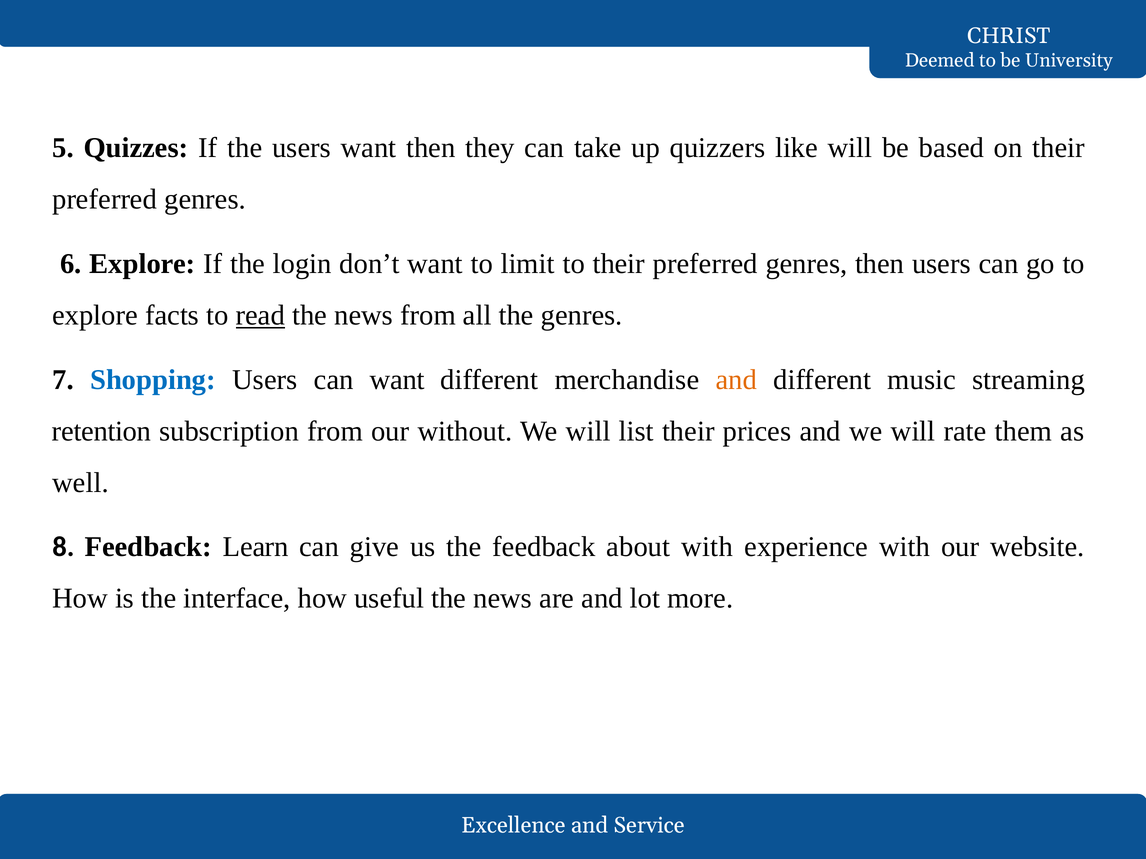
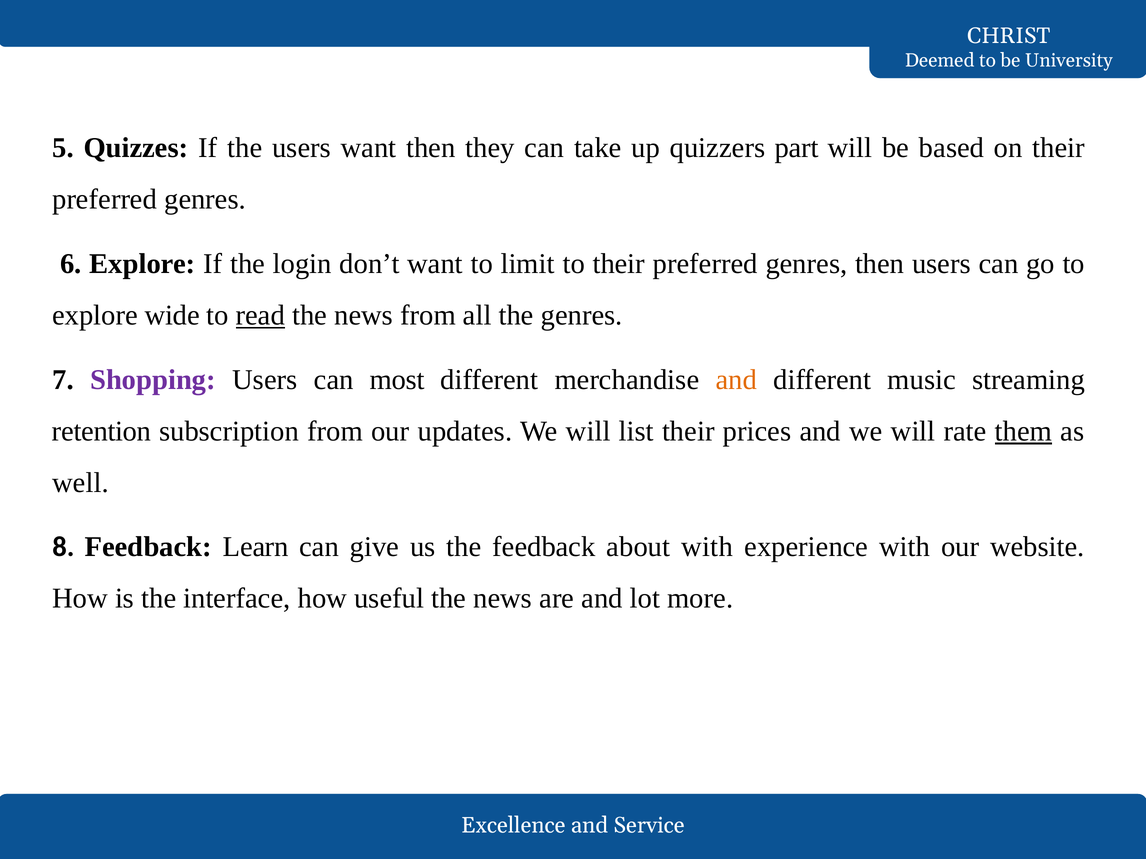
like: like -> part
facts: facts -> wide
Shopping colour: blue -> purple
can want: want -> most
without: without -> updates
them underline: none -> present
